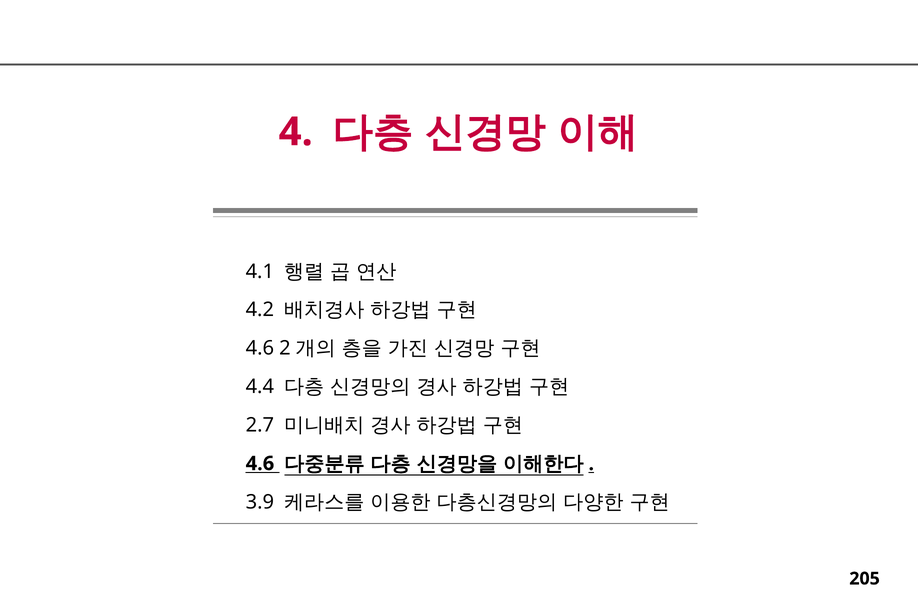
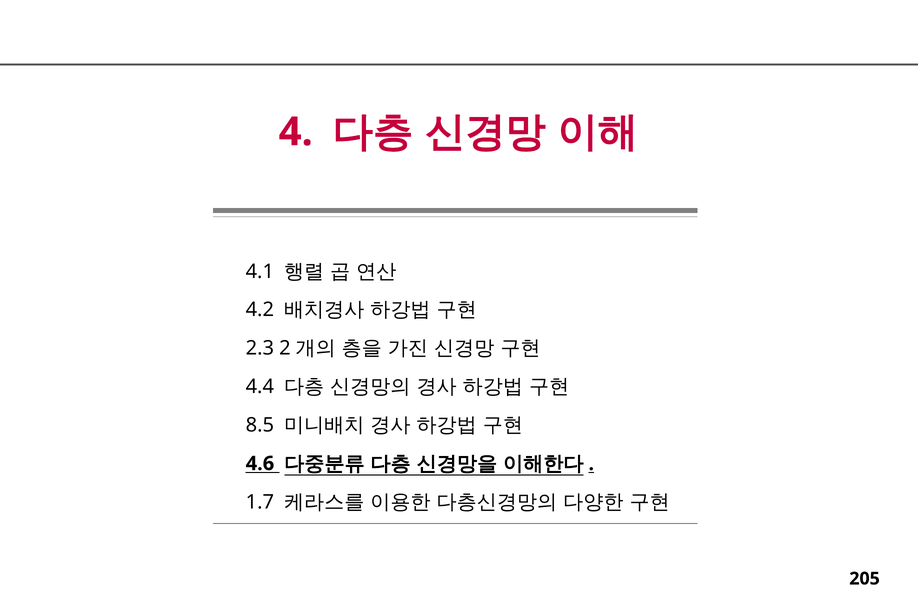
4.6 at (260, 348): 4.6 -> 2.3
2.7: 2.7 -> 8.5
3.9: 3.9 -> 1.7
